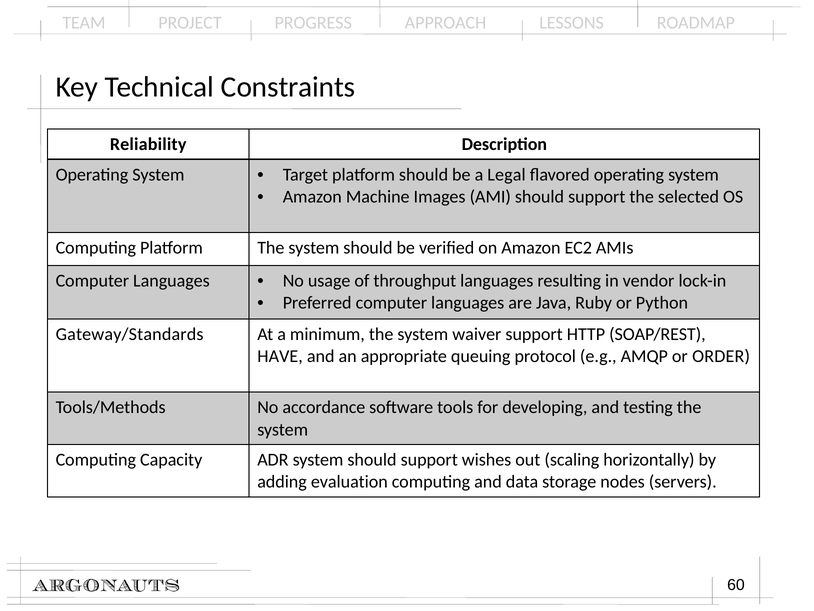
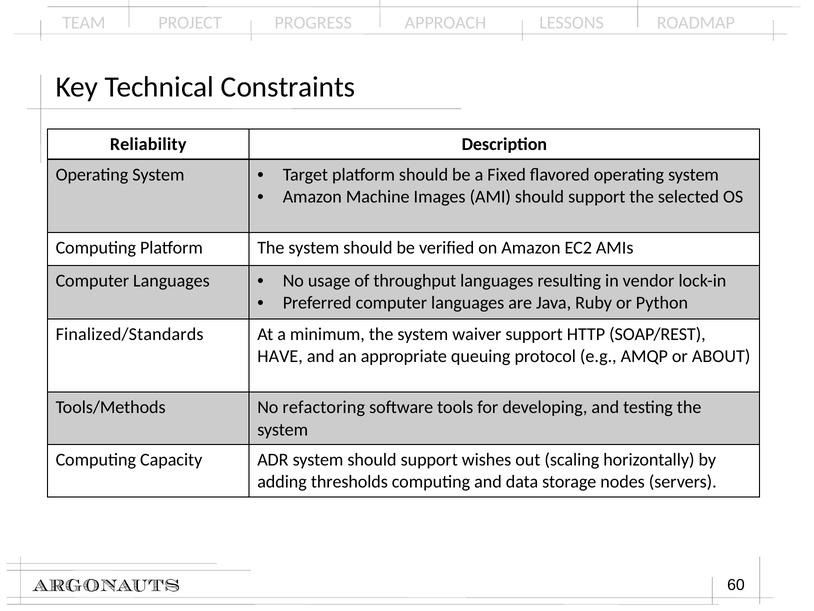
Legal: Legal -> Fixed
Gateway/Standards: Gateway/Standards -> Finalized/Standards
ORDER: ORDER -> ABOUT
accordance: accordance -> refactoring
evaluation: evaluation -> thresholds
